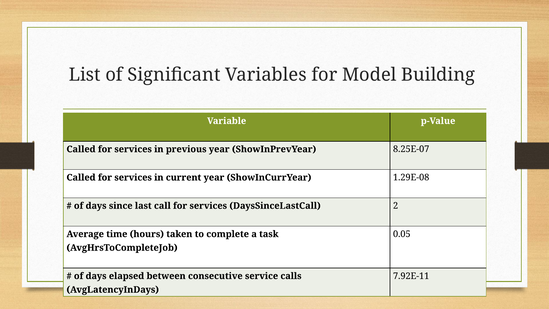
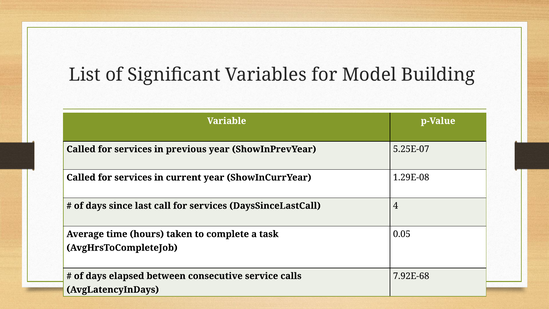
8.25E-07: 8.25E-07 -> 5.25E-07
2: 2 -> 4
7.92E-11: 7.92E-11 -> 7.92E-68
